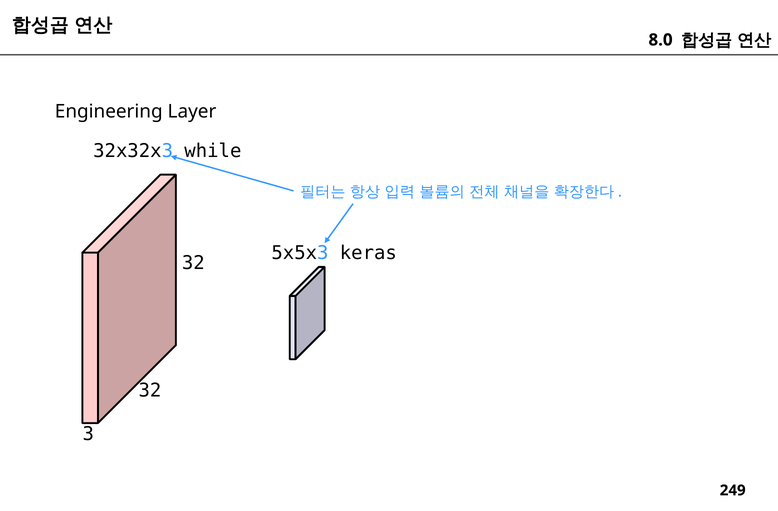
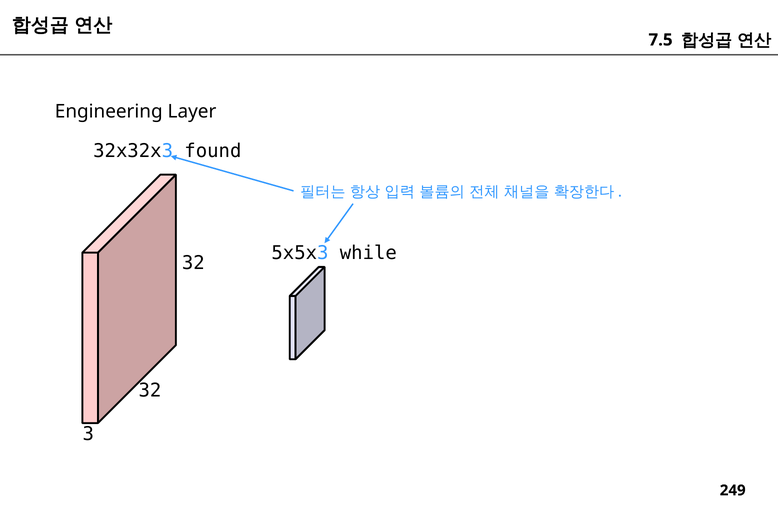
8.0: 8.0 -> 7.5
while: while -> found
keras: keras -> while
